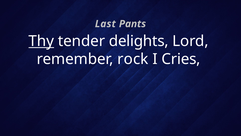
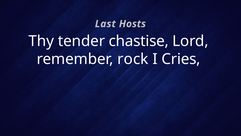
Pants: Pants -> Hosts
Thy underline: present -> none
delights: delights -> chastise
